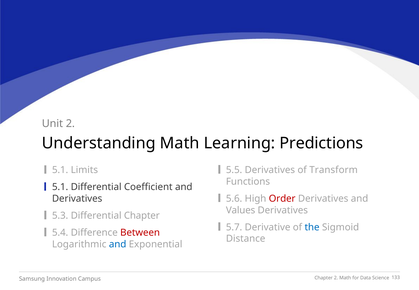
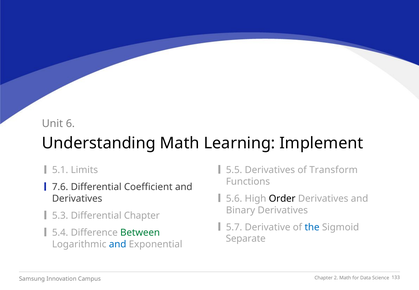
Unit 2: 2 -> 6
Predictions: Predictions -> Implement
5.1 at (60, 187): 5.1 -> 7.6
Order colour: red -> black
Values: Values -> Binary
Between colour: red -> green
Distance: Distance -> Separate
